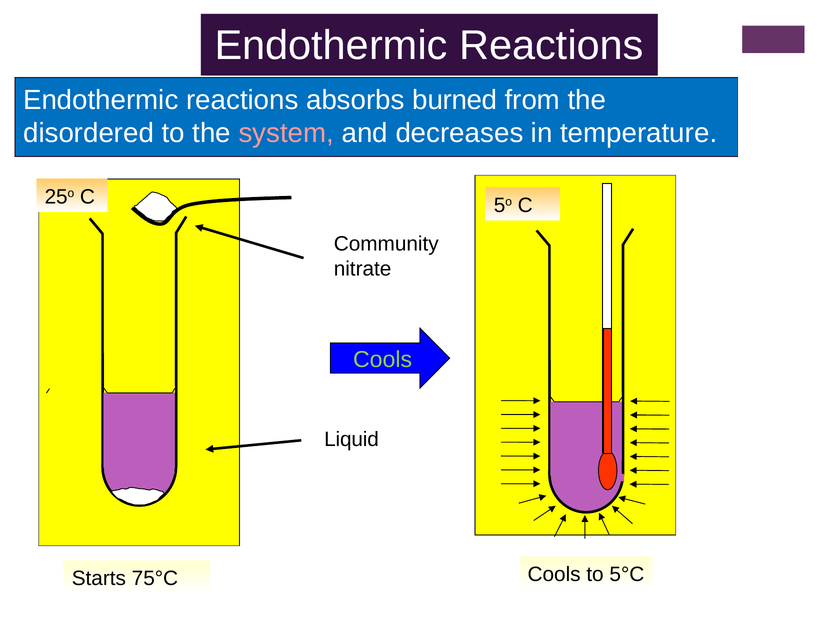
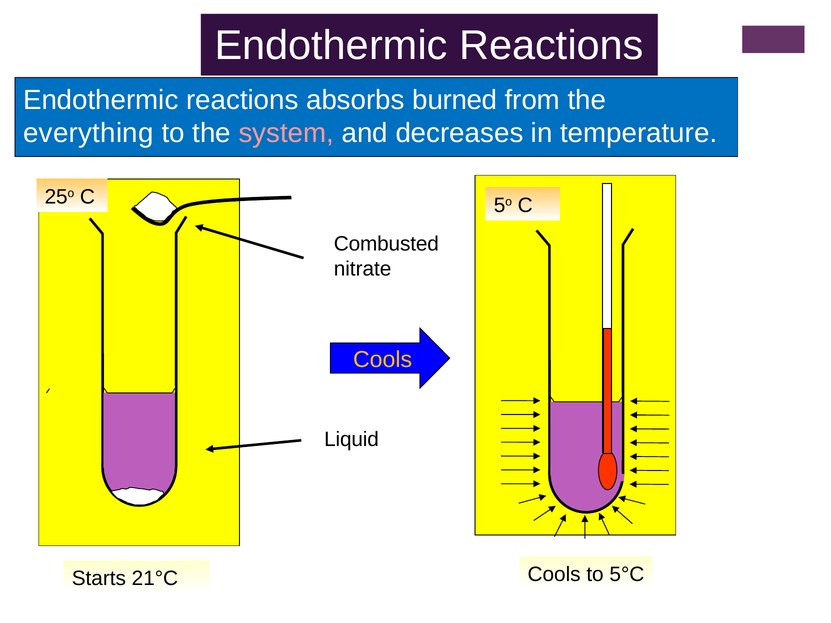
disordered: disordered -> everything
Community: Community -> Combusted
Cools at (383, 360) colour: light green -> yellow
75°C: 75°C -> 21°C
